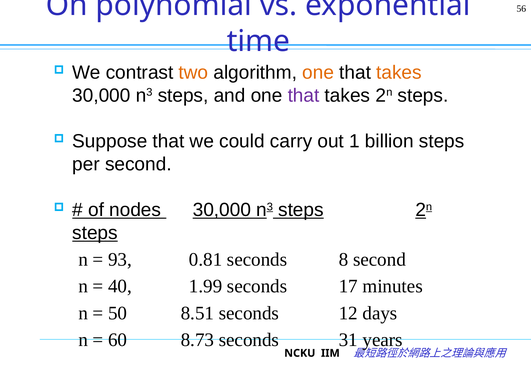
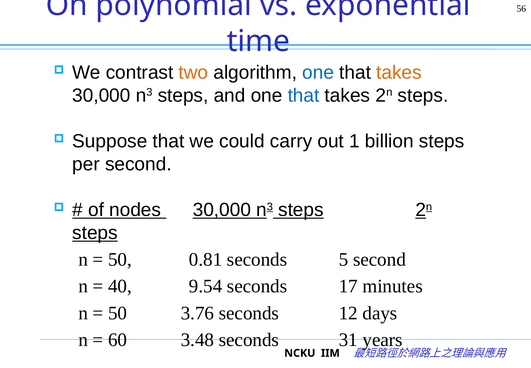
one at (318, 72) colour: orange -> blue
that at (304, 95) colour: purple -> blue
93 at (120, 259): 93 -> 50
8: 8 -> 5
1.99: 1.99 -> 9.54
8.51: 8.51 -> 3.76
8.73: 8.73 -> 3.48
